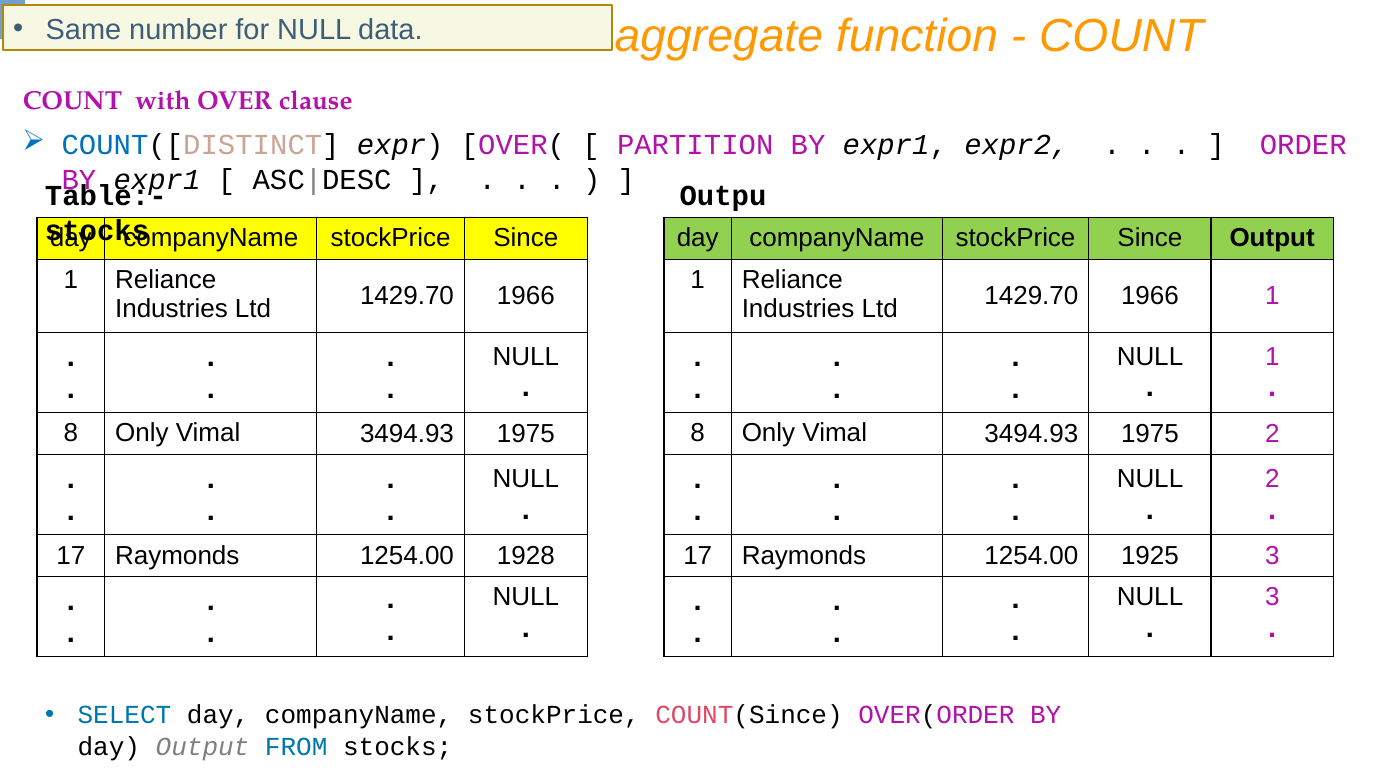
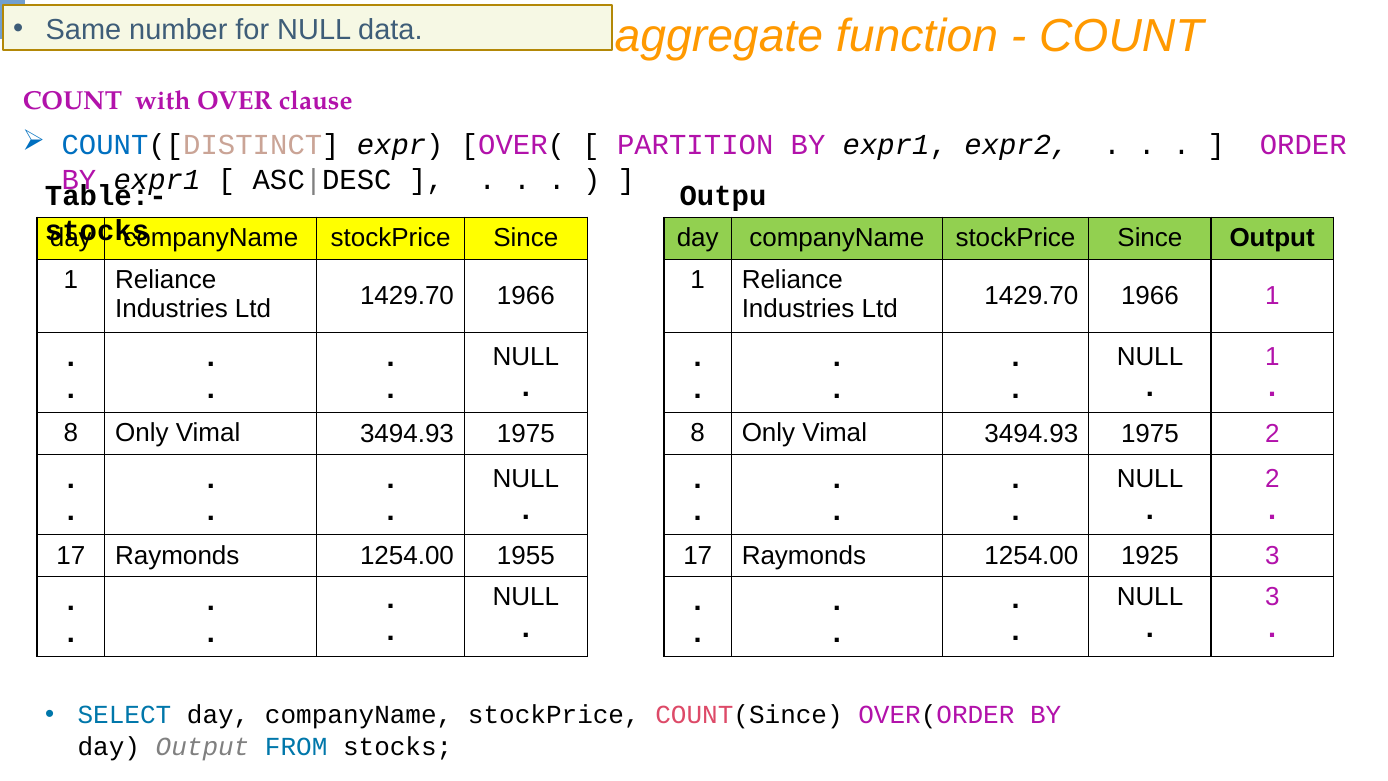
1928: 1928 -> 1955
